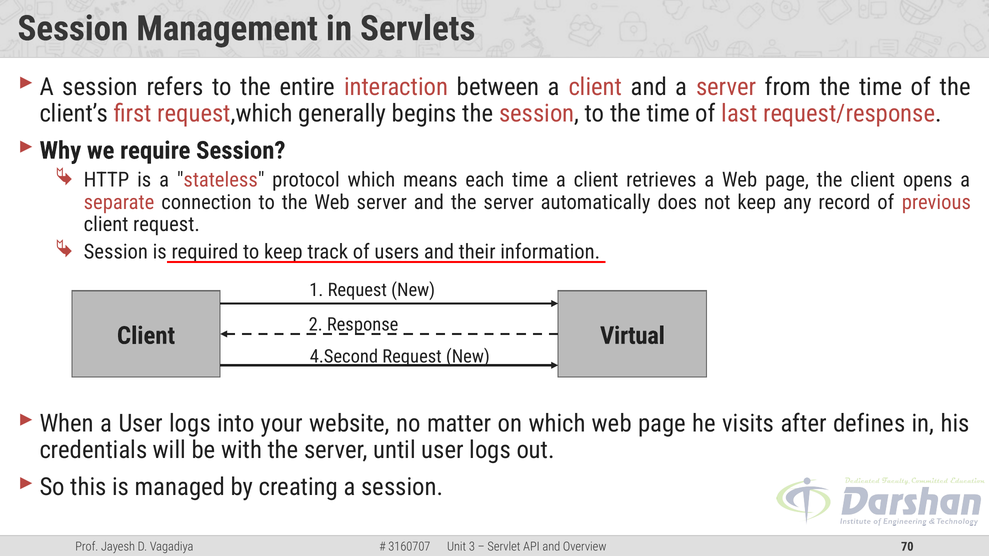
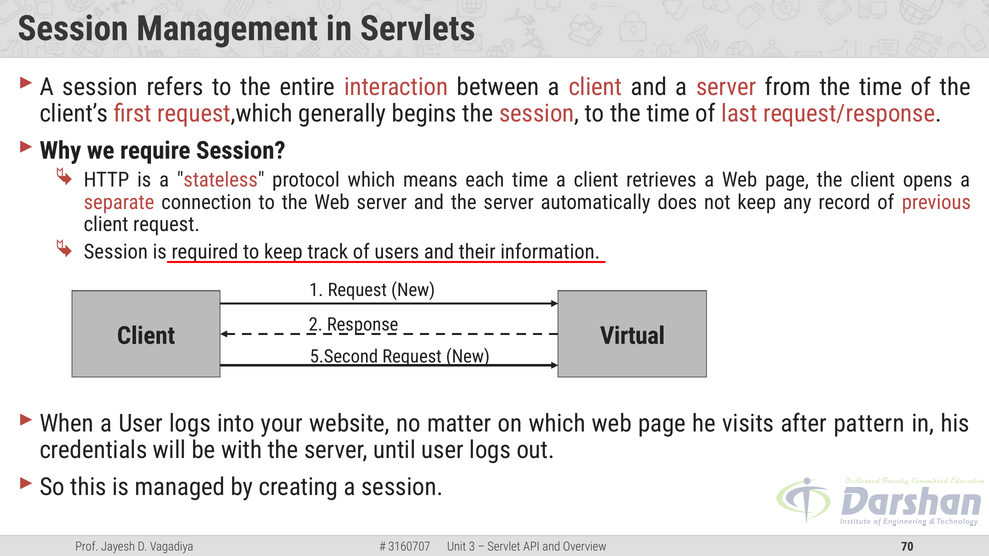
4.Second: 4.Second -> 5.Second
defines: defines -> pattern
